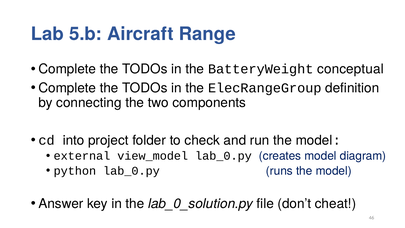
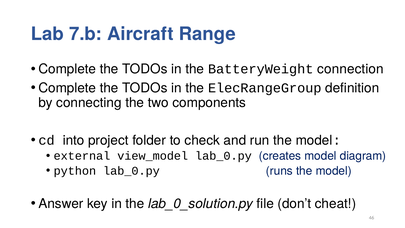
5.b: 5.b -> 7.b
conceptual: conceptual -> connection
